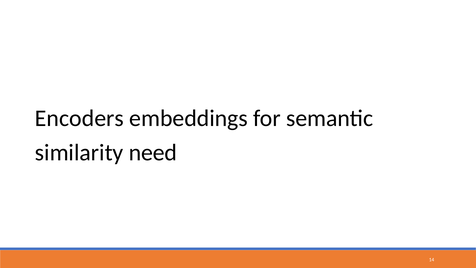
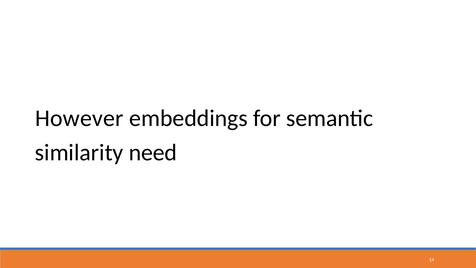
Encoders: Encoders -> However
